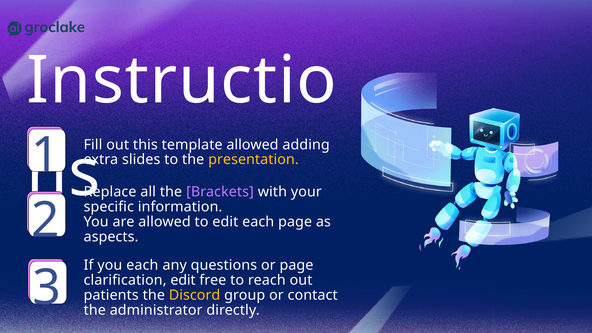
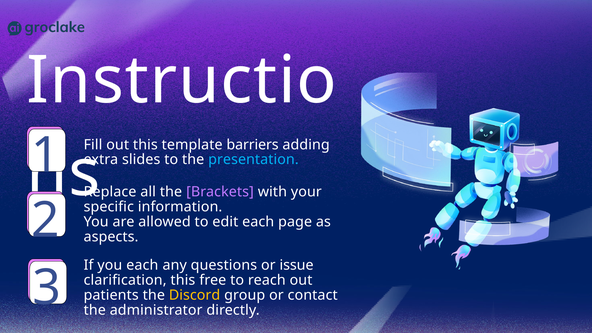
template allowed: allowed -> barriers
presentation colour: yellow -> light blue
or page: page -> issue
clarification edit: edit -> this
